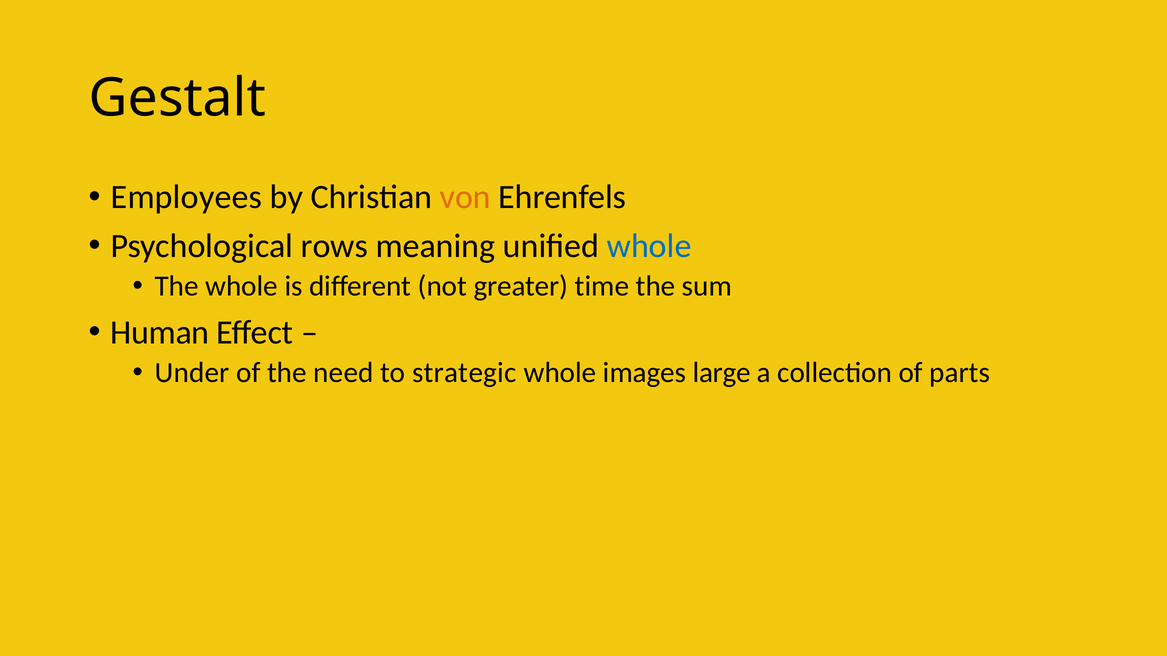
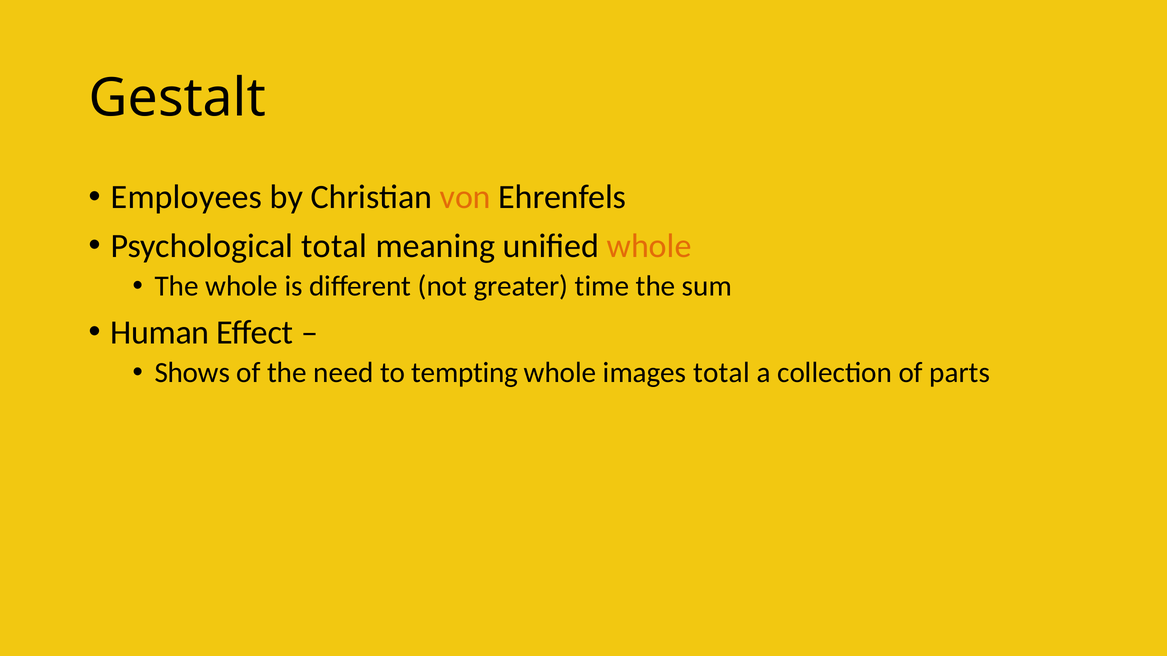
Psychological rows: rows -> total
whole at (649, 246) colour: blue -> orange
Under: Under -> Shows
strategic: strategic -> tempting
images large: large -> total
